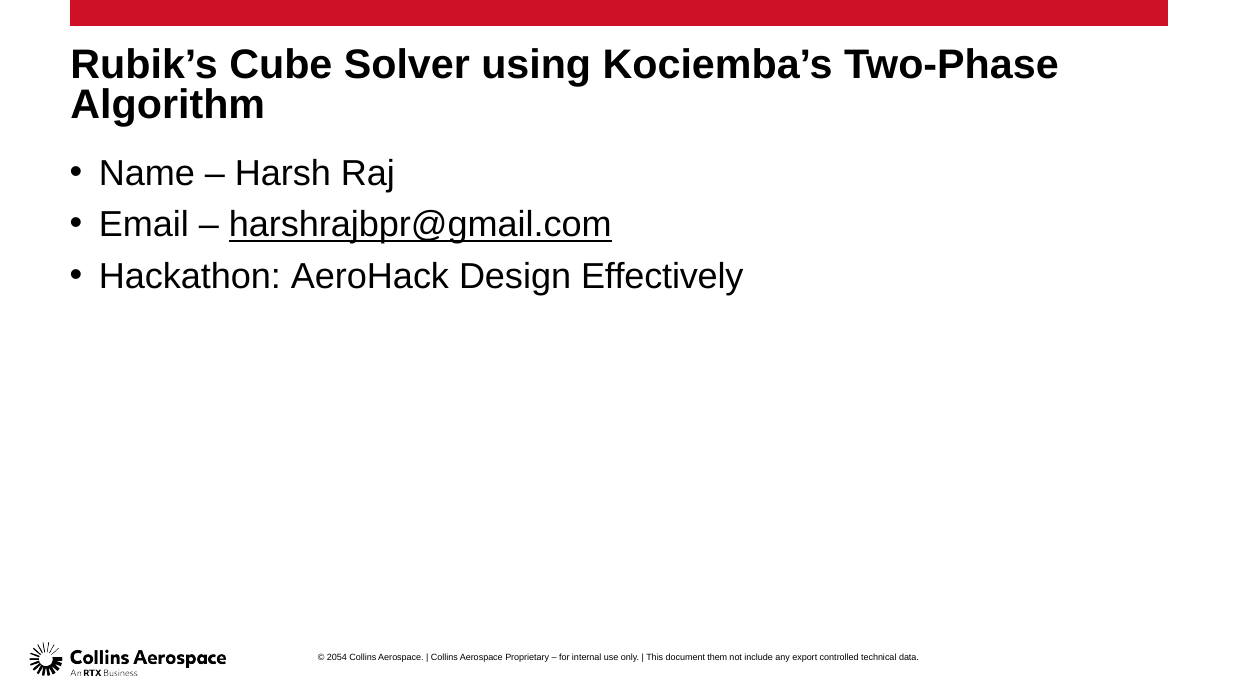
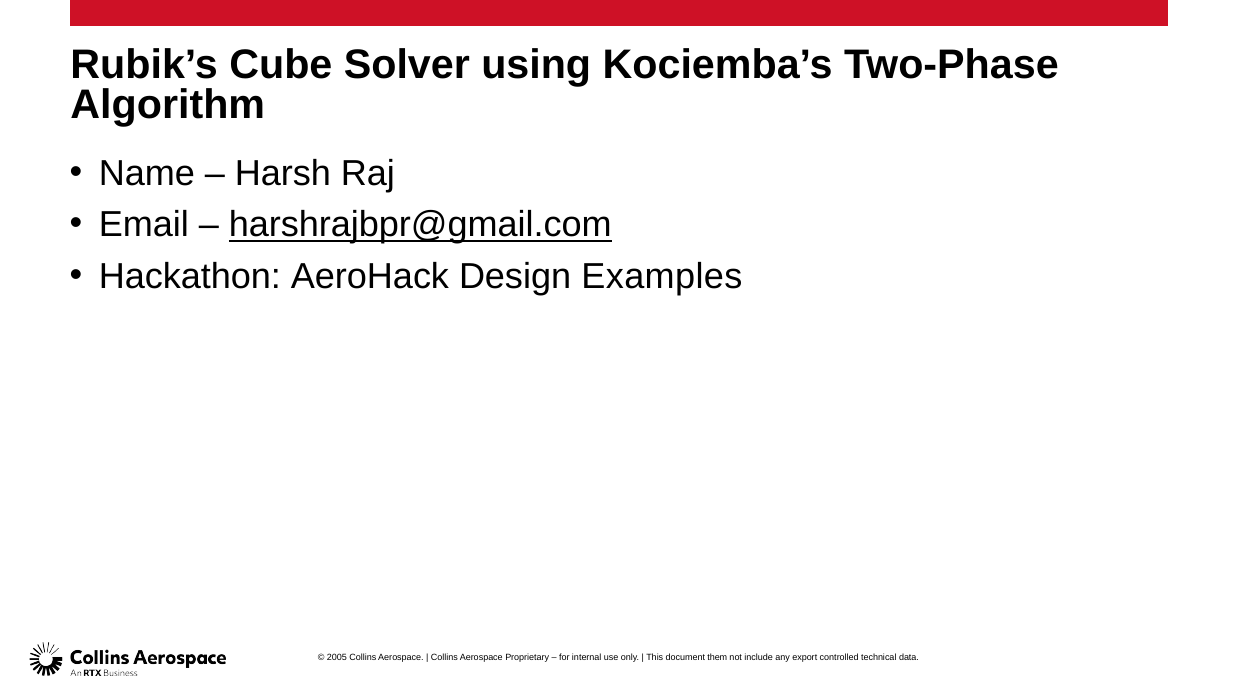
Effectively: Effectively -> Examples
2054: 2054 -> 2005
